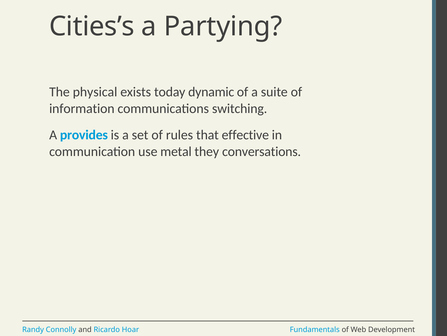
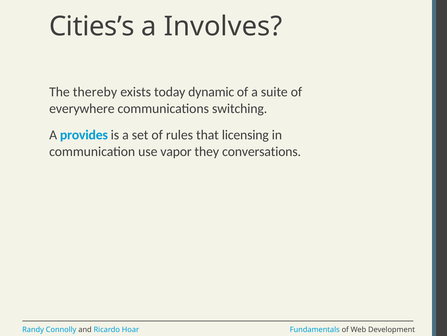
Partying: Partying -> Involves
physical: physical -> thereby
information: information -> everywhere
effective: effective -> licensing
metal: metal -> vapor
